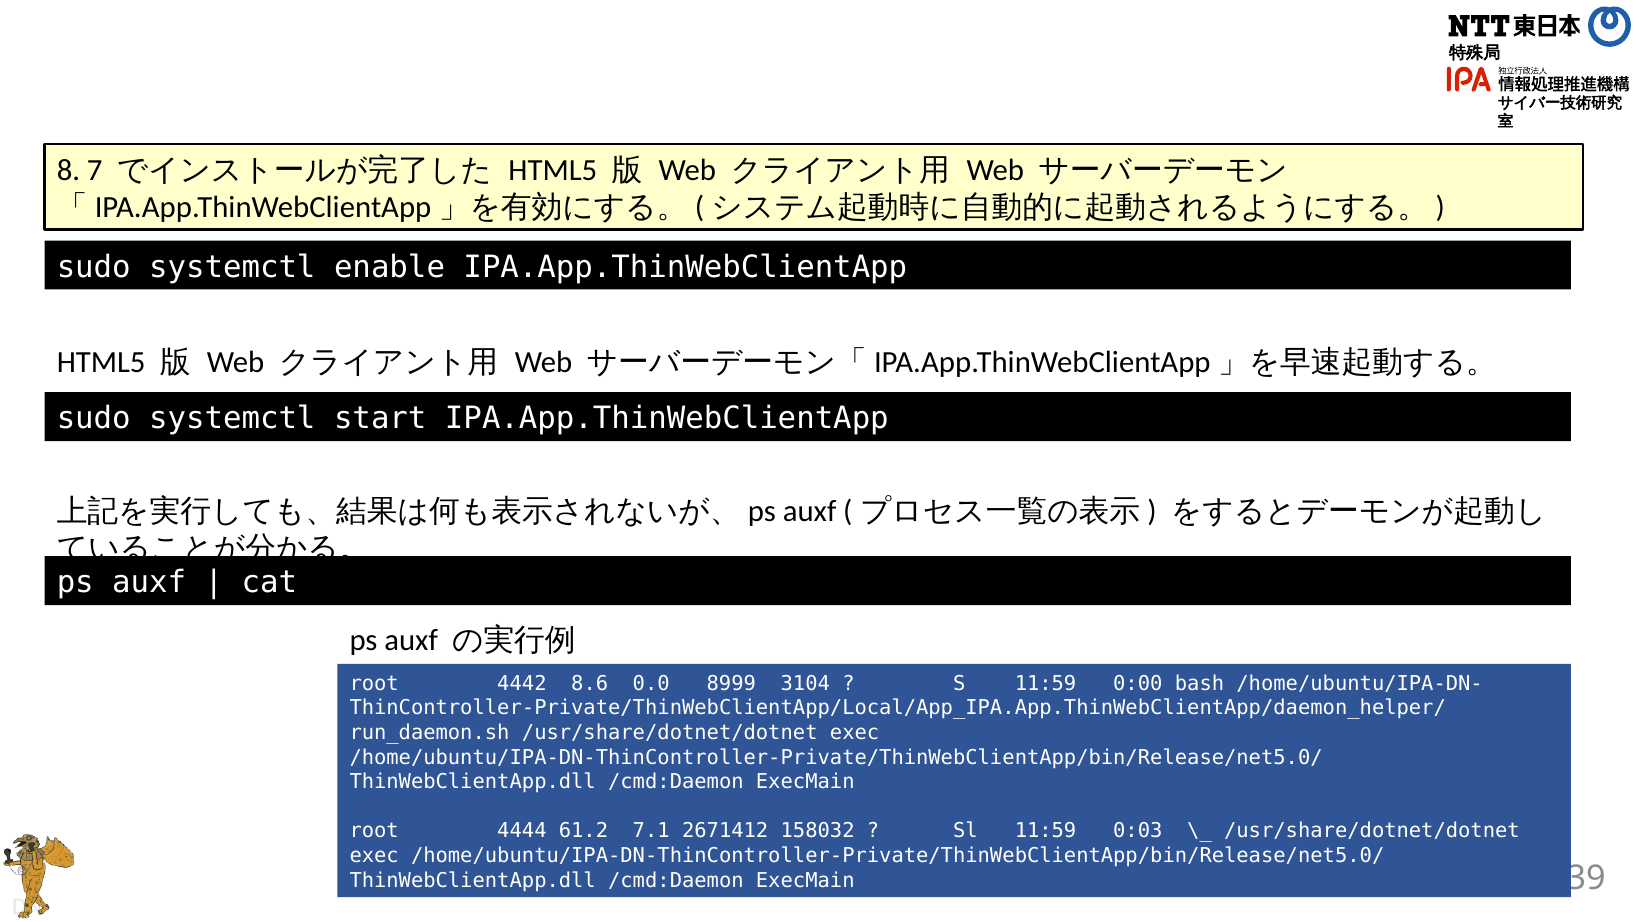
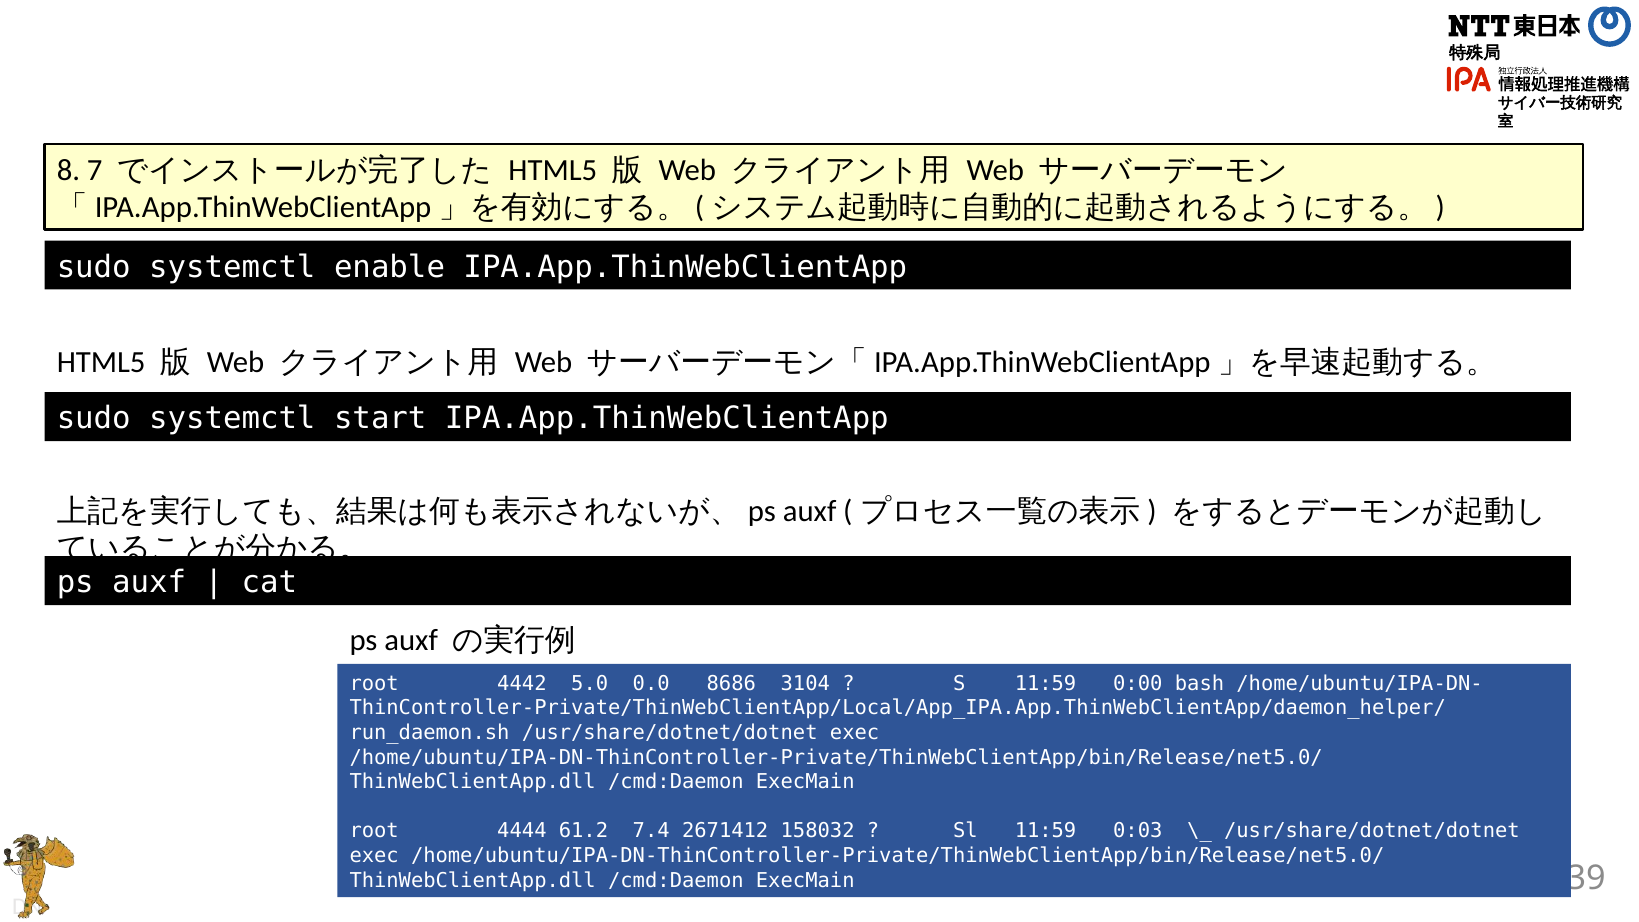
8.6: 8.6 -> 5.0
8999: 8999 -> 8686
7.1: 7.1 -> 7.4
